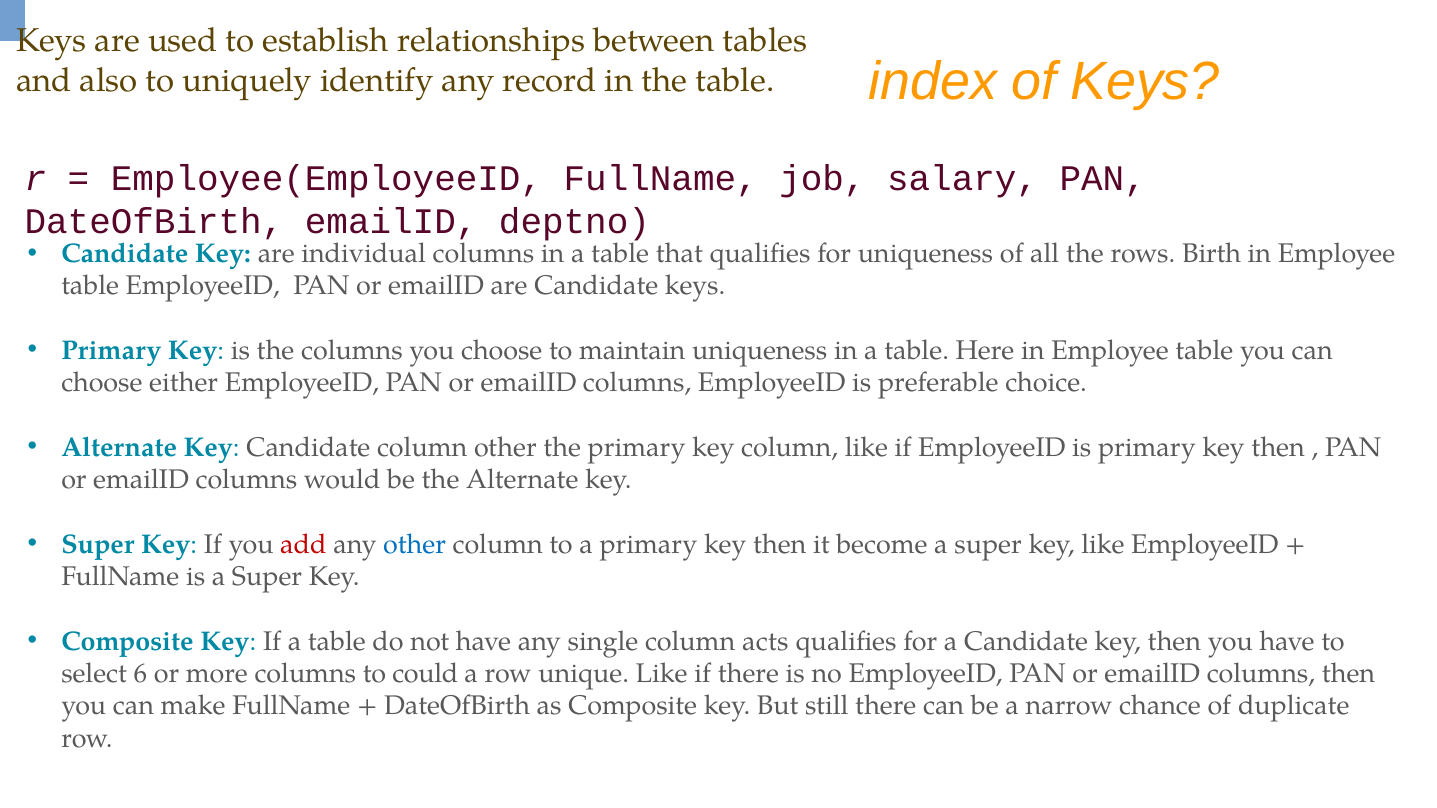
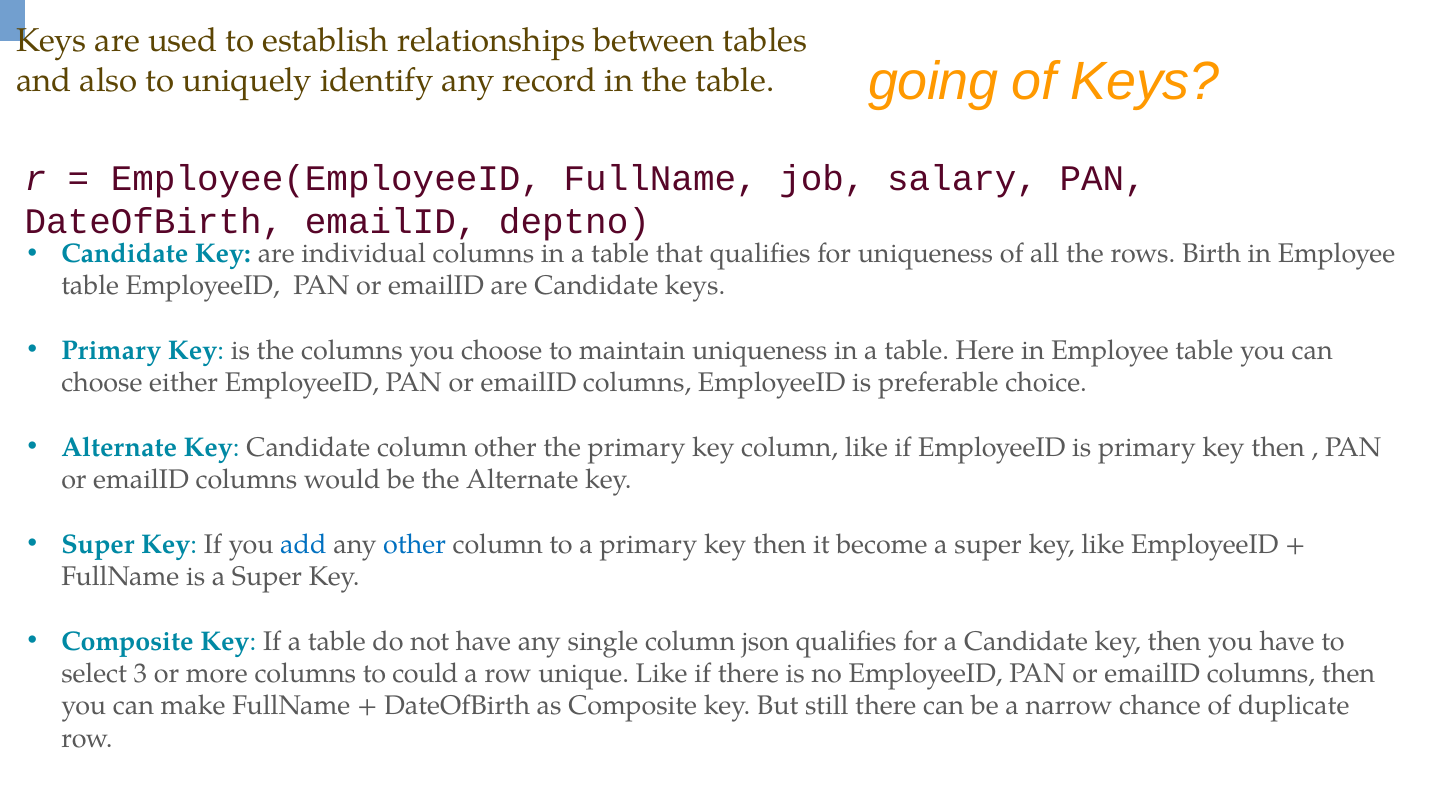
index: index -> going
add colour: red -> blue
acts: acts -> json
6: 6 -> 3
